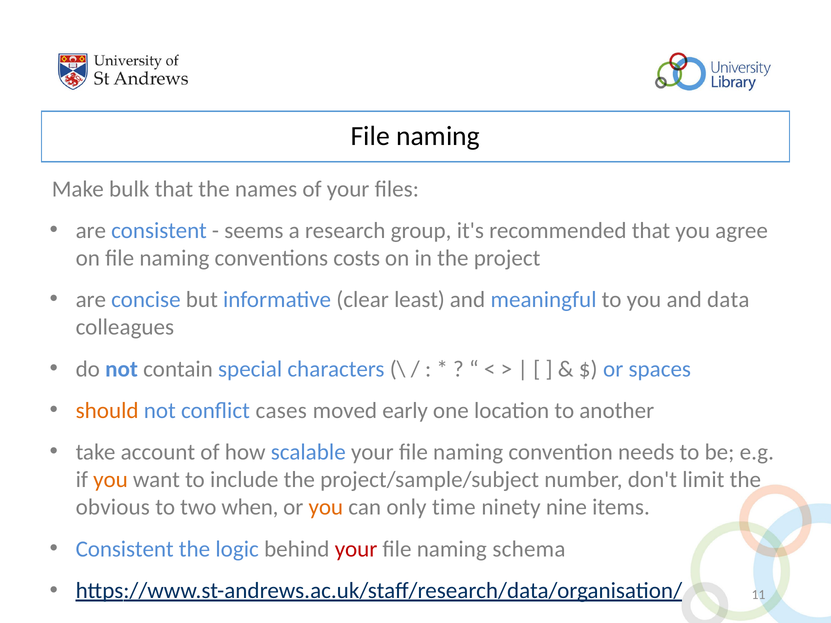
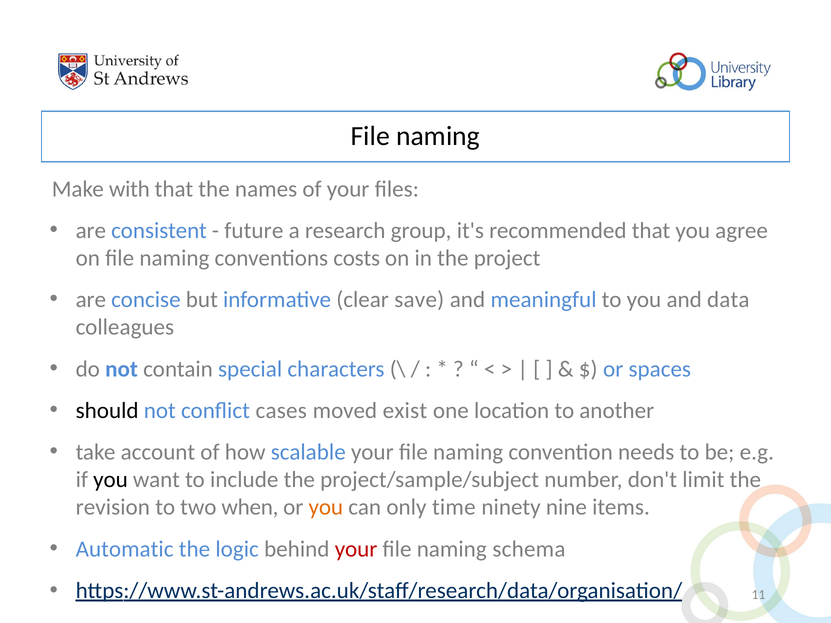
bulk: bulk -> with
seems: seems -> future
least: least -> save
should colour: orange -> black
early: early -> exist
you at (110, 480) colour: orange -> black
obvious: obvious -> revision
Consistent at (125, 549): Consistent -> Automatic
